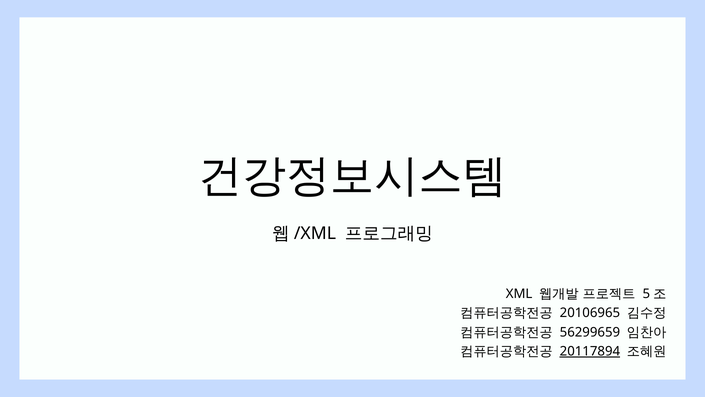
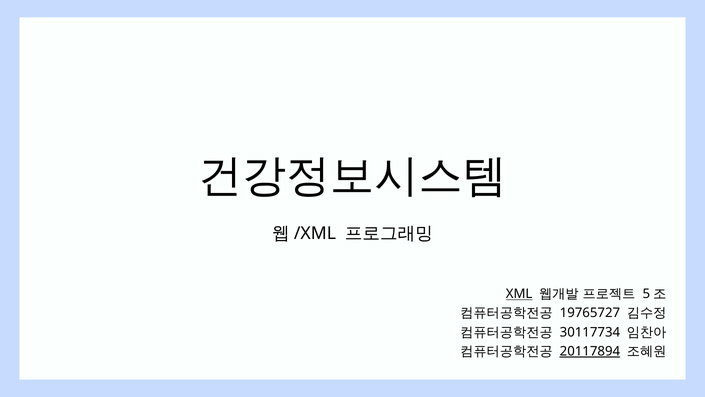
XML underline: none -> present
20106965: 20106965 -> 19765727
56299659: 56299659 -> 30117734
